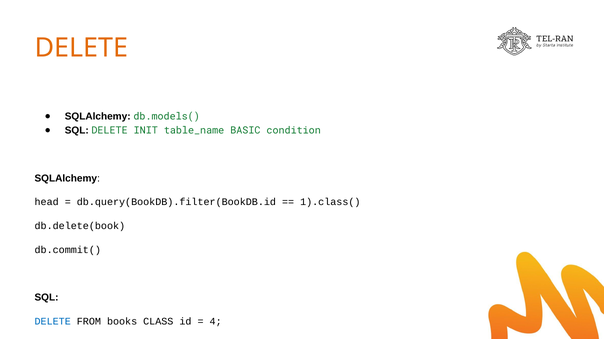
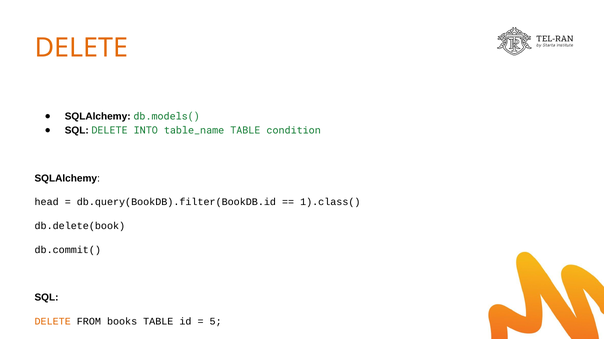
INIT: INIT -> INTO
table_name BASIC: BASIC -> TABLE
DELETE at (53, 322) colour: blue -> orange
books CLASS: CLASS -> TABLE
4: 4 -> 5
